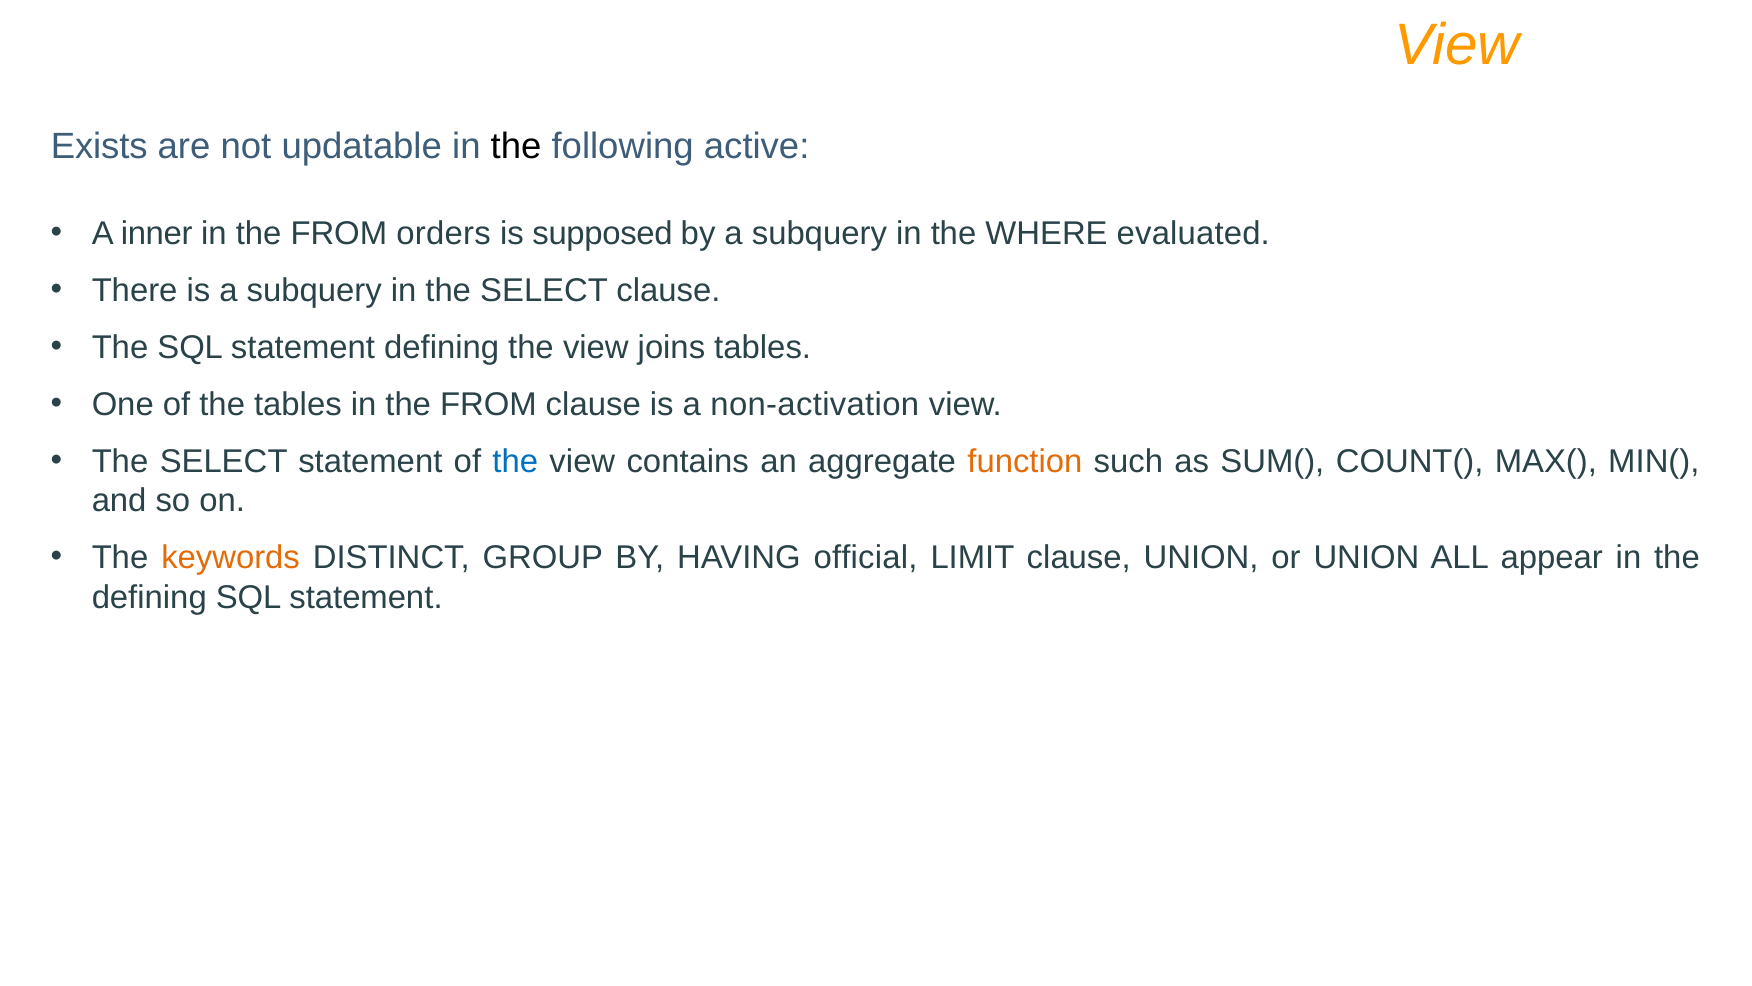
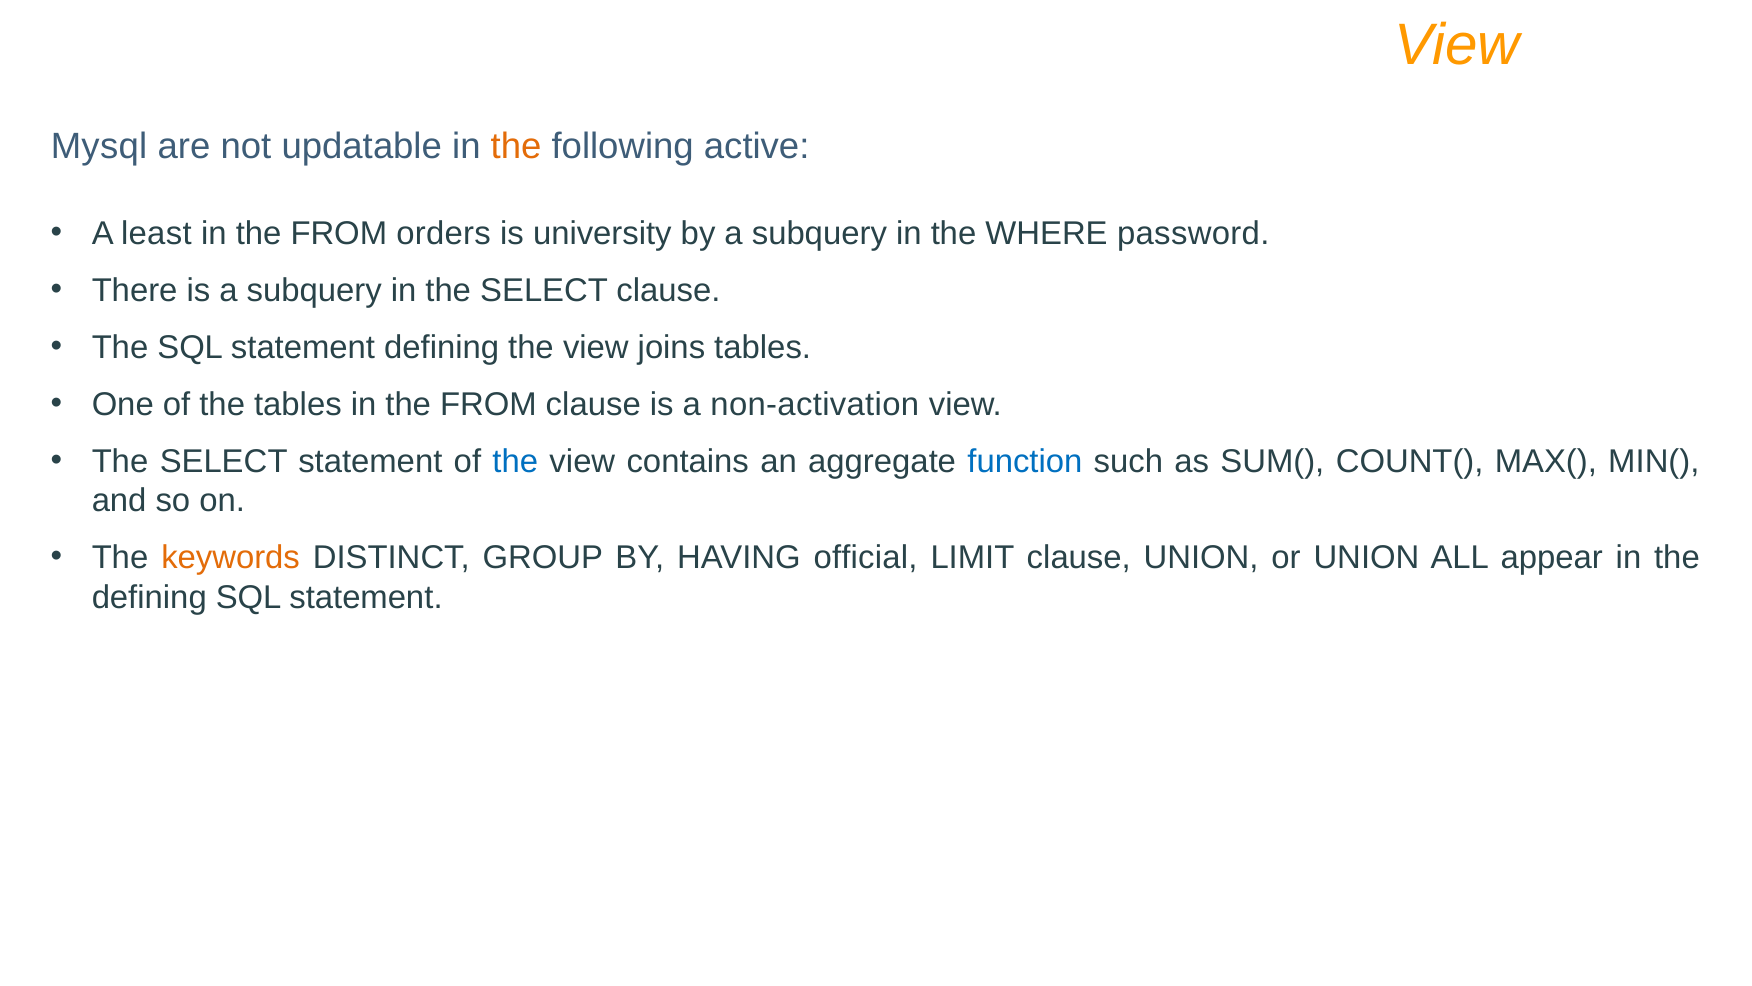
Exists: Exists -> Mysql
the at (516, 147) colour: black -> orange
inner: inner -> least
supposed: supposed -> university
evaluated: evaluated -> password
function colour: orange -> blue
